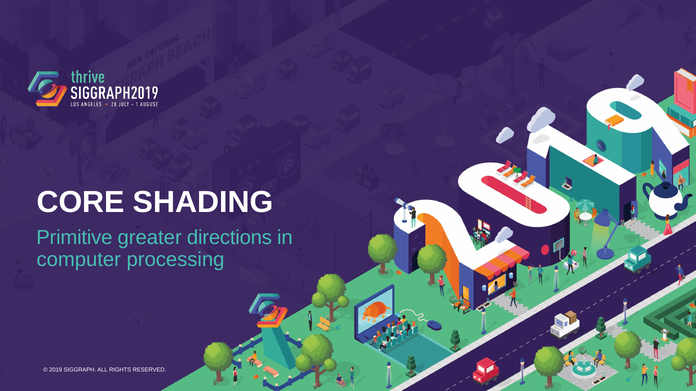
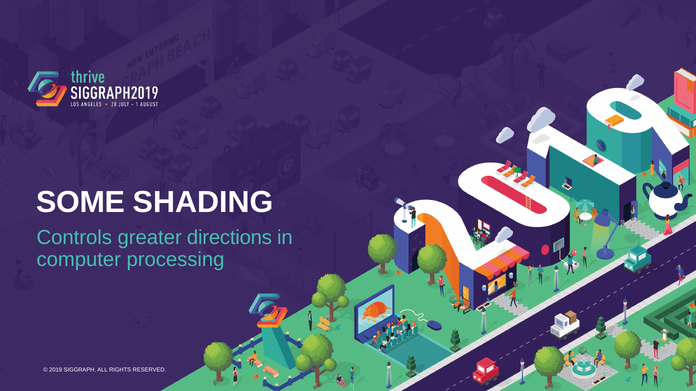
CORE: CORE -> SOME
Primitive: Primitive -> Controls
